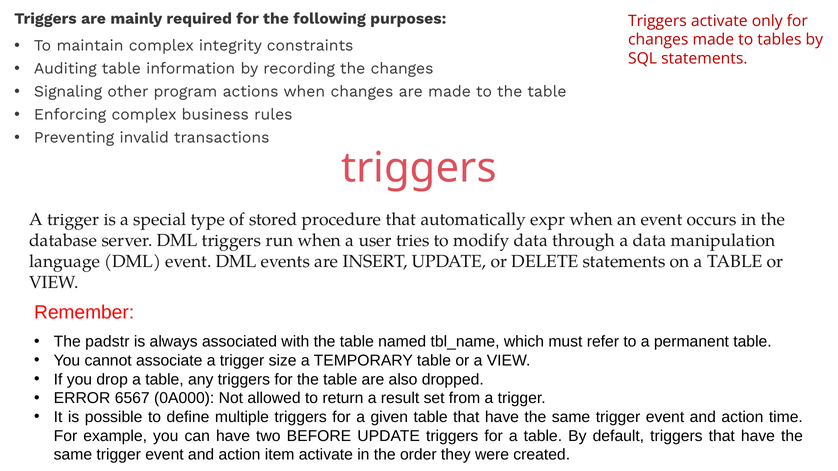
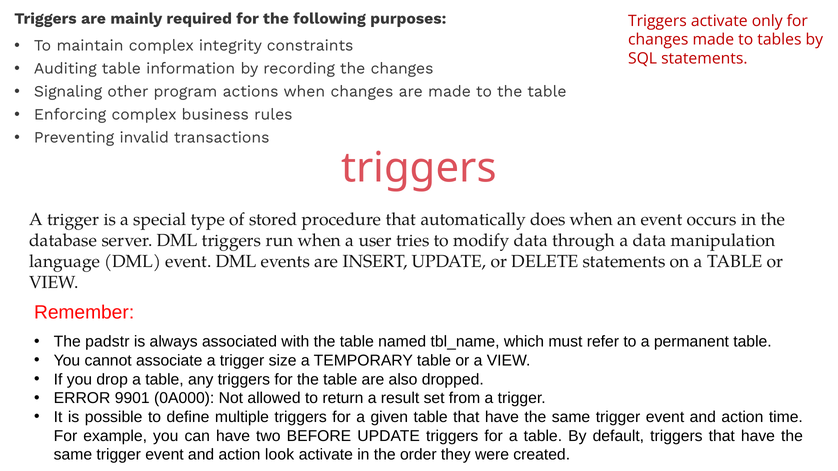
expr: expr -> does
6567: 6567 -> 9901
item: item -> look
